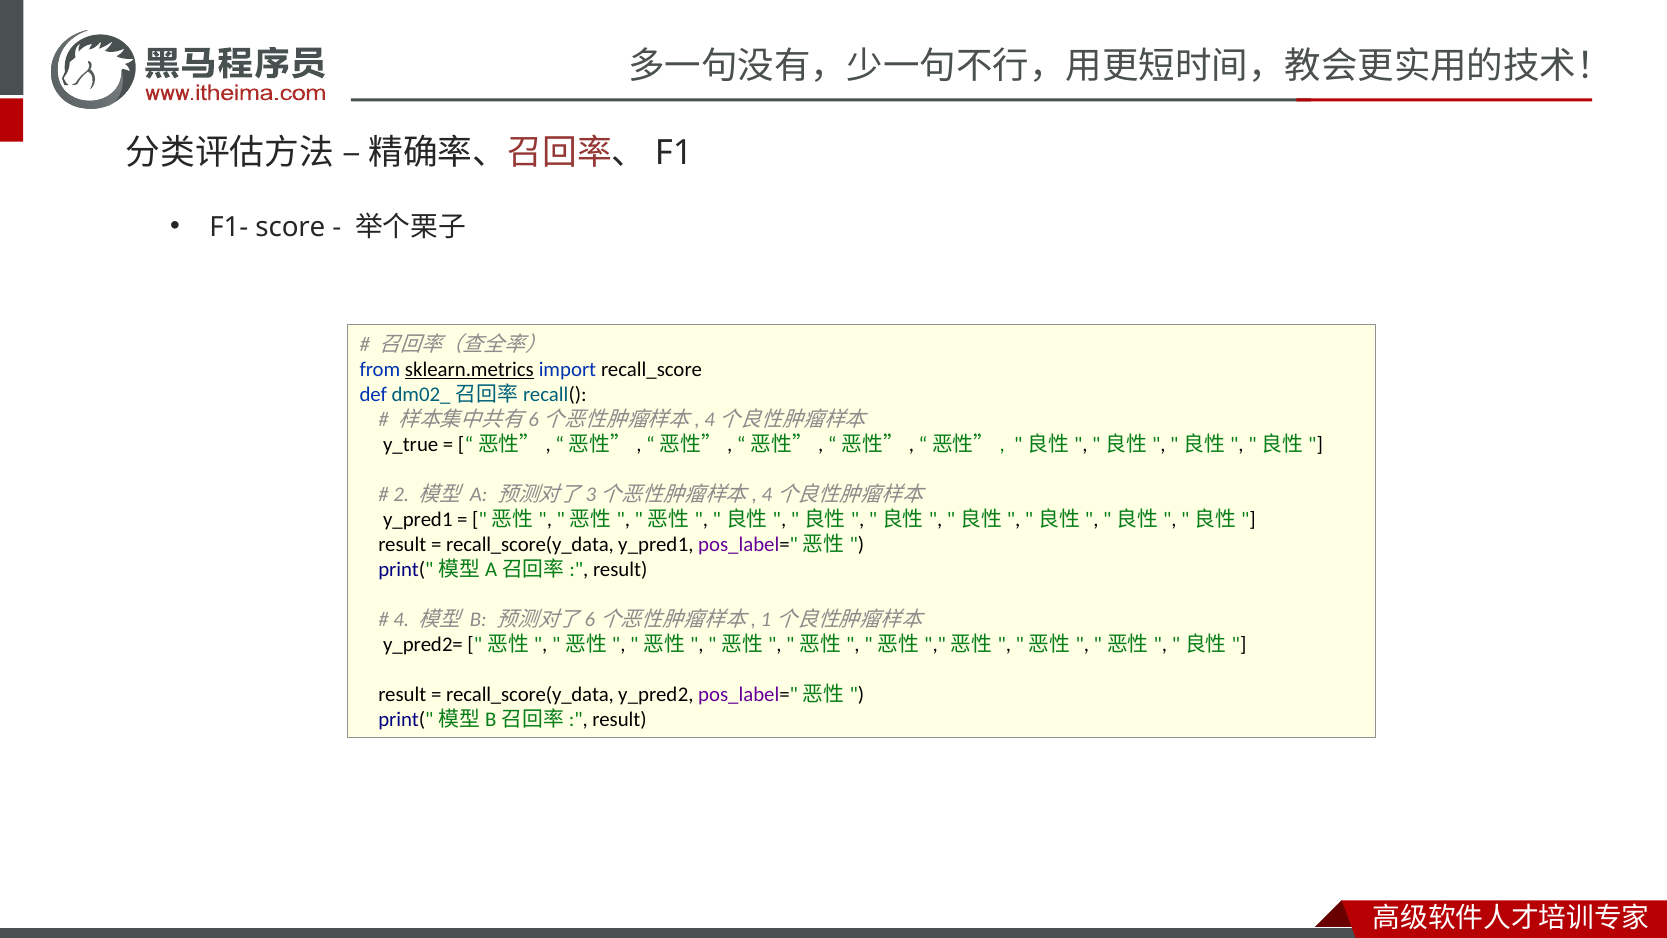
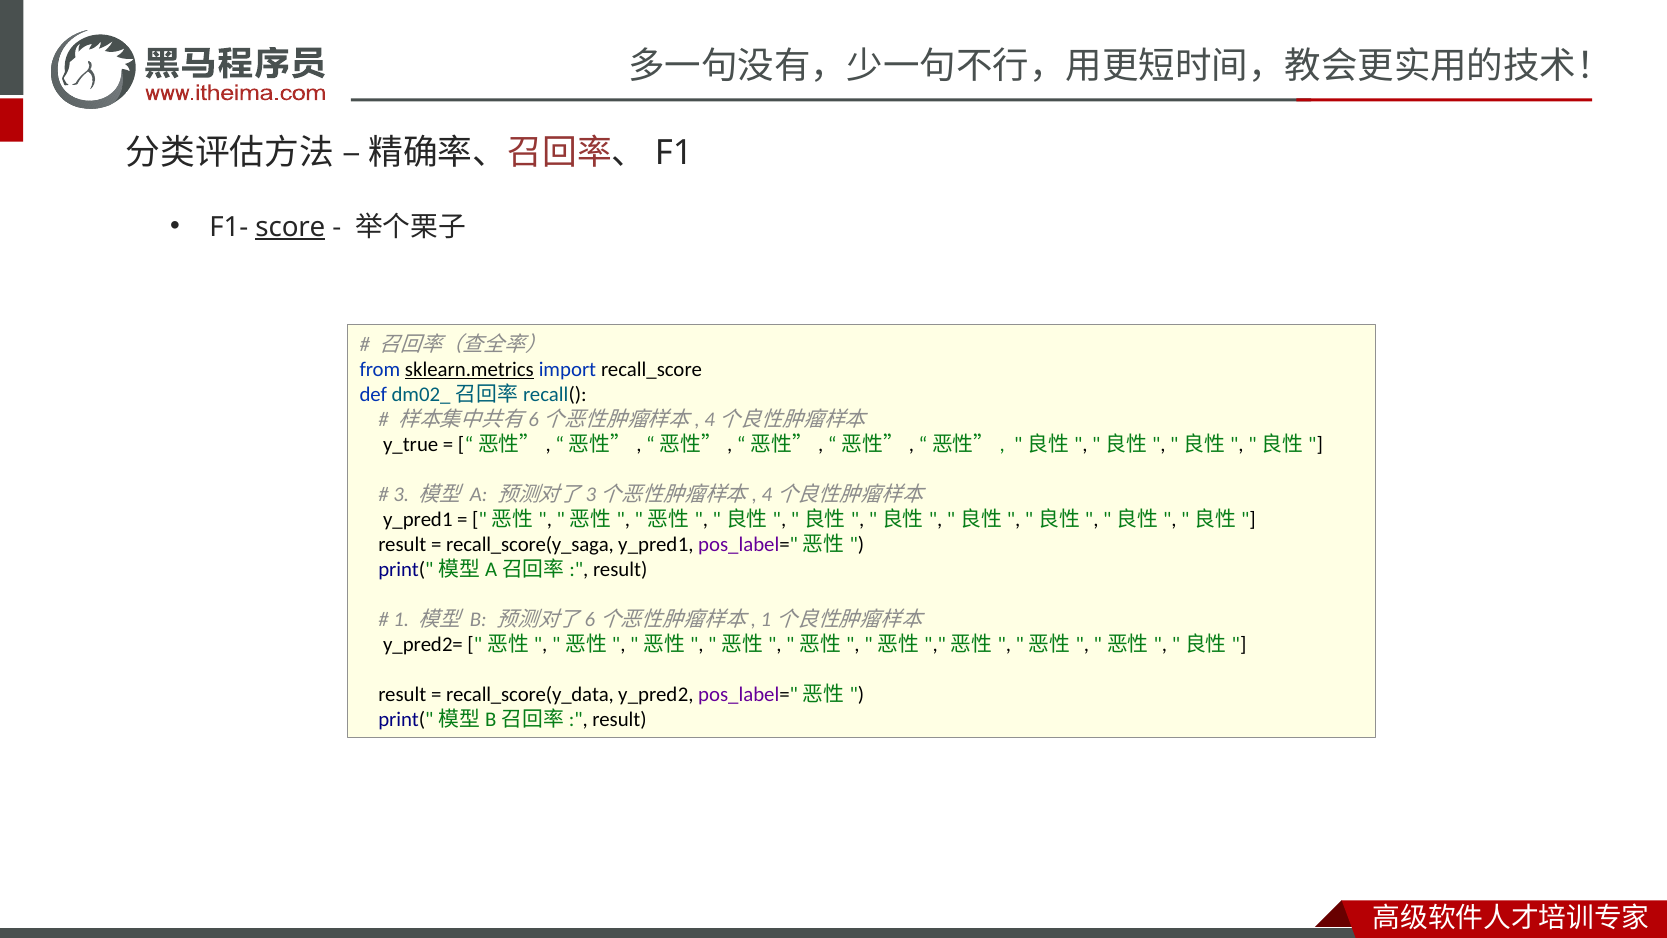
score underline: none -> present
2: 2 -> 3
recall_score(y_data at (530, 545): recall_score(y_data -> recall_score(y_saga
4: 4 -> 1
